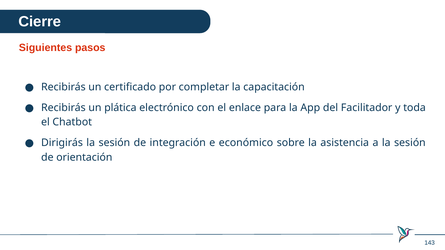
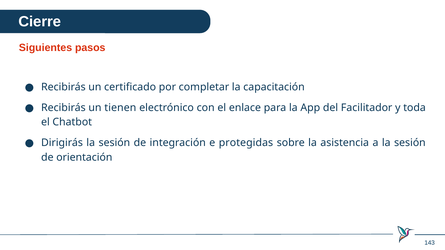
plática: plática -> tienen
económico: económico -> protegidas
